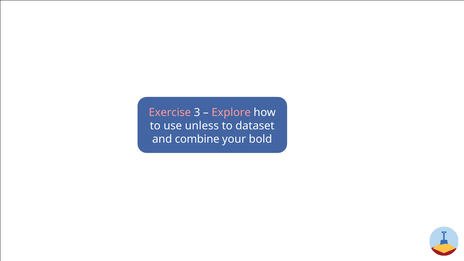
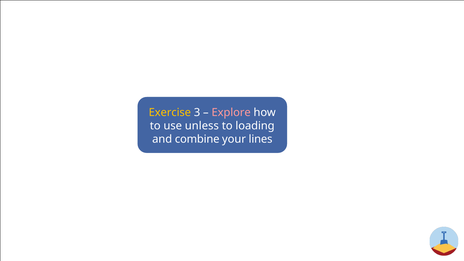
Exercise colour: pink -> yellow
dataset: dataset -> loading
bold: bold -> lines
